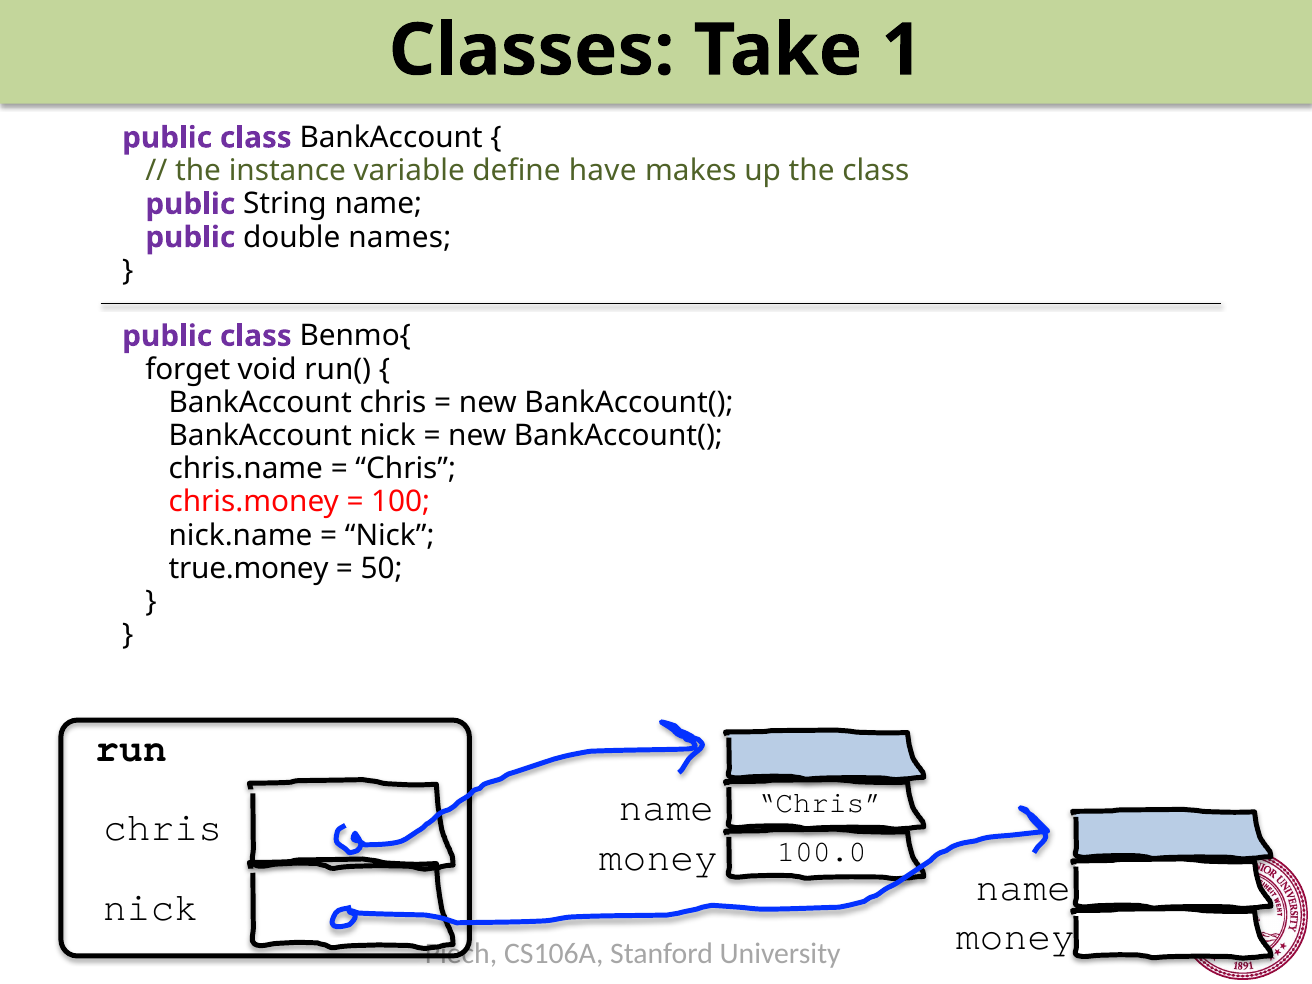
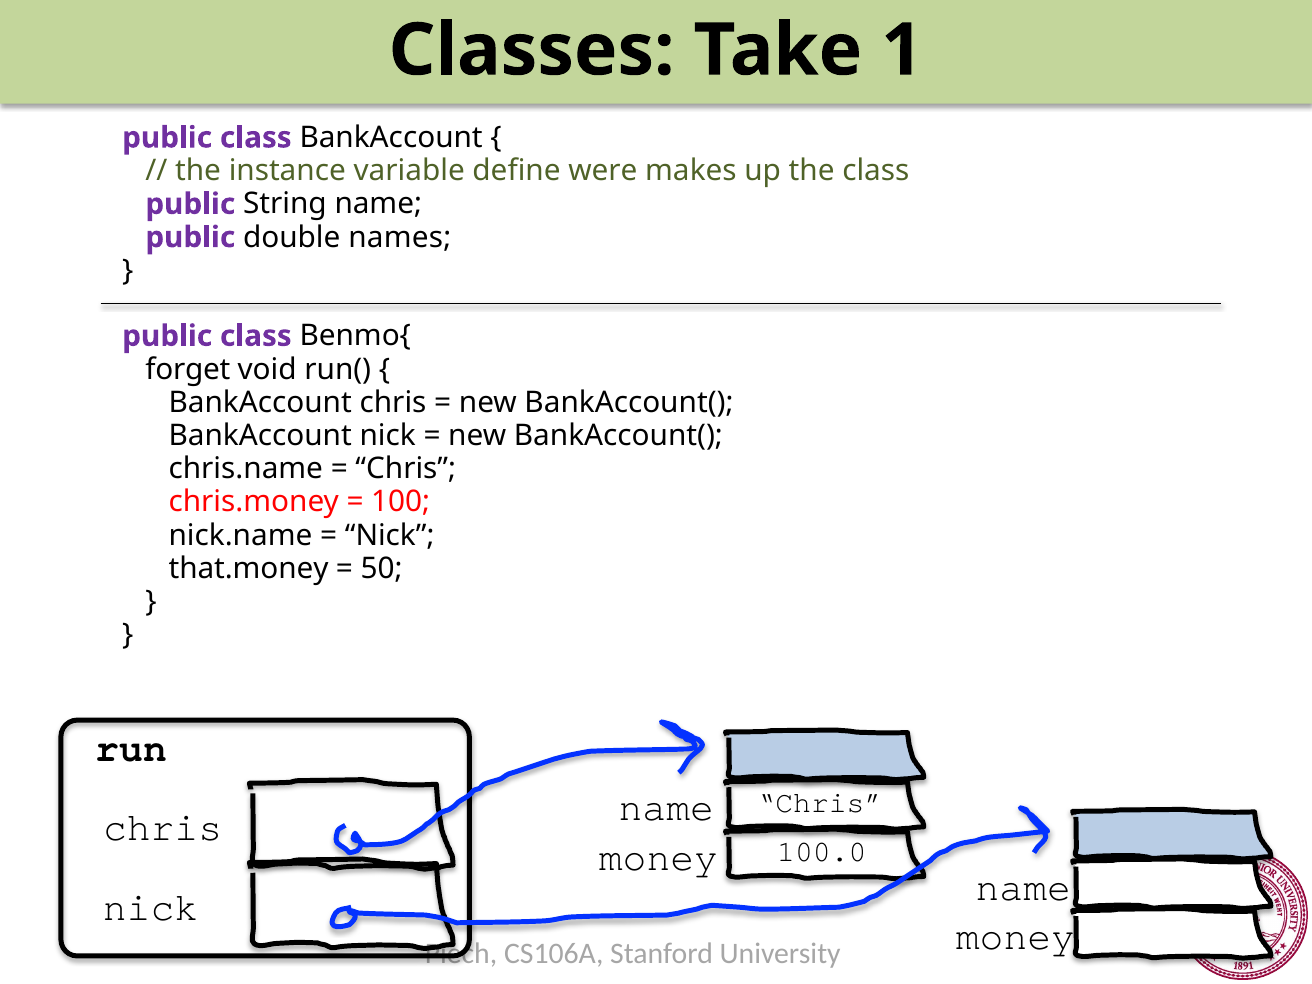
have: have -> were
true.money: true.money -> that.money
